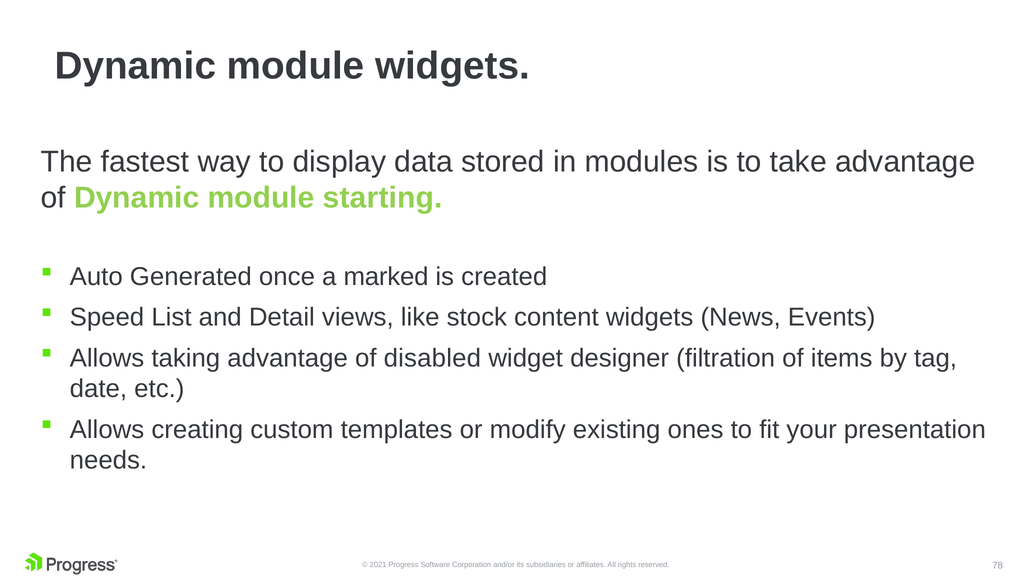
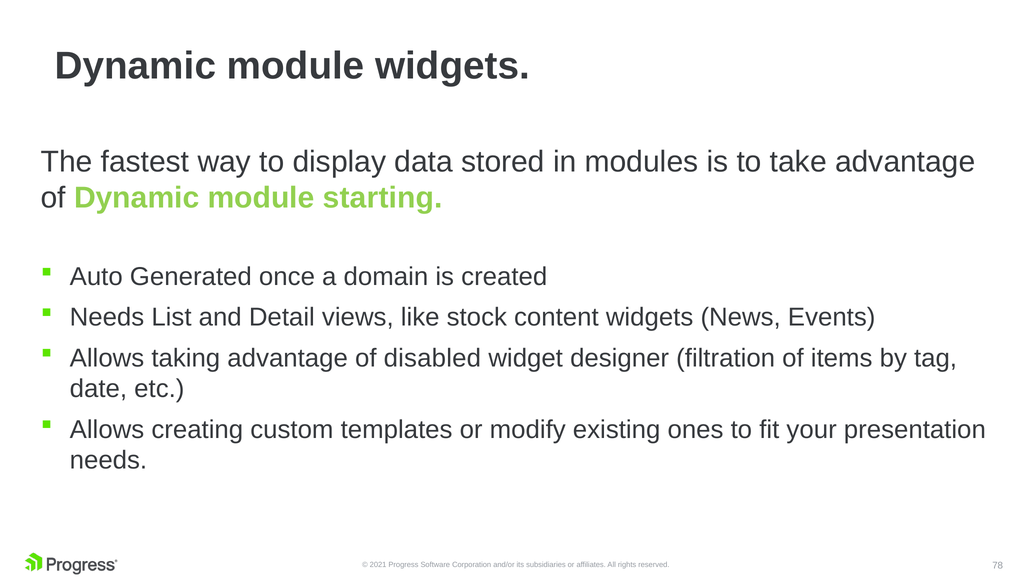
marked: marked -> domain
Speed at (107, 318): Speed -> Needs
